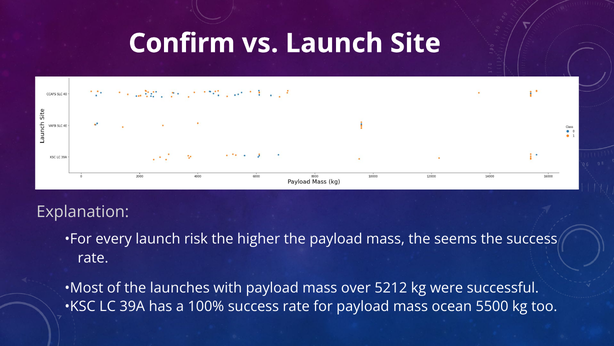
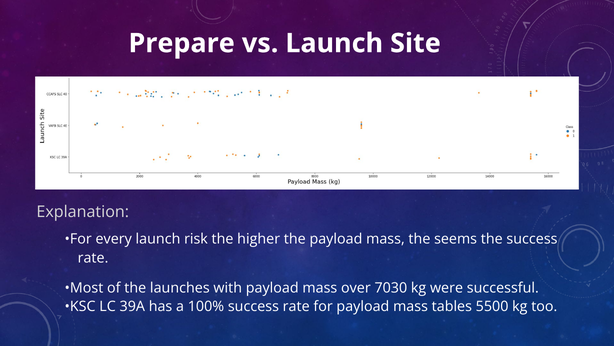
Confirm: Confirm -> Prepare
5212: 5212 -> 7030
ocean: ocean -> tables
